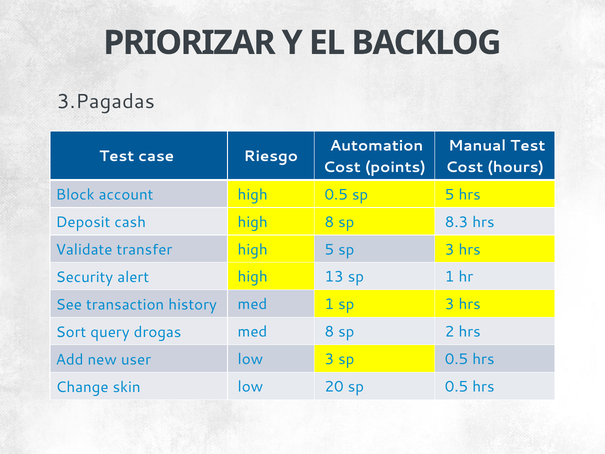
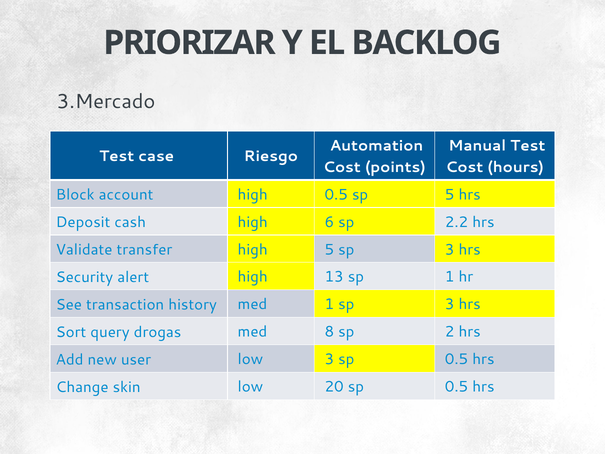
3.Pagadas: 3.Pagadas -> 3.Mercado
high 8: 8 -> 6
8.3: 8.3 -> 2.2
